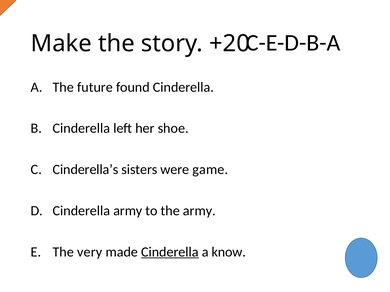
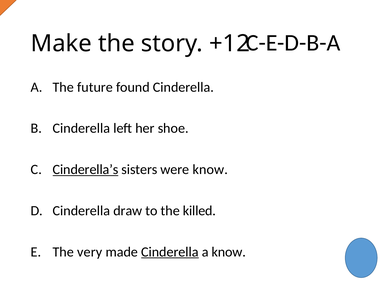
+20: +20 -> +12
Cinderella’s underline: none -> present
were game: game -> know
Cinderella army: army -> draw
the army: army -> killed
